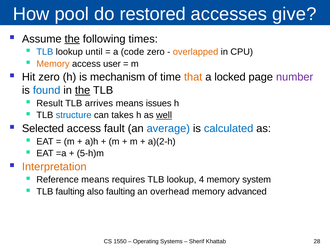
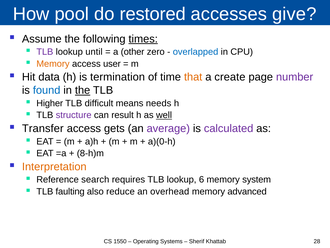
the at (72, 39) underline: present -> none
times underline: none -> present
TLB at (45, 52) colour: blue -> purple
code: code -> other
overlapped colour: orange -> blue
Hit zero: zero -> data
mechanism: mechanism -> termination
locked: locked -> create
Result: Result -> Higher
arrives: arrives -> difficult
issues: issues -> needs
structure colour: blue -> purple
takes: takes -> result
Selected: Selected -> Transfer
fault: fault -> gets
average colour: blue -> purple
calculated colour: blue -> purple
a)(2-h: a)(2-h -> a)(0-h
5-h)m: 5-h)m -> 8-h)m
Reference means: means -> search
4: 4 -> 6
also faulting: faulting -> reduce
